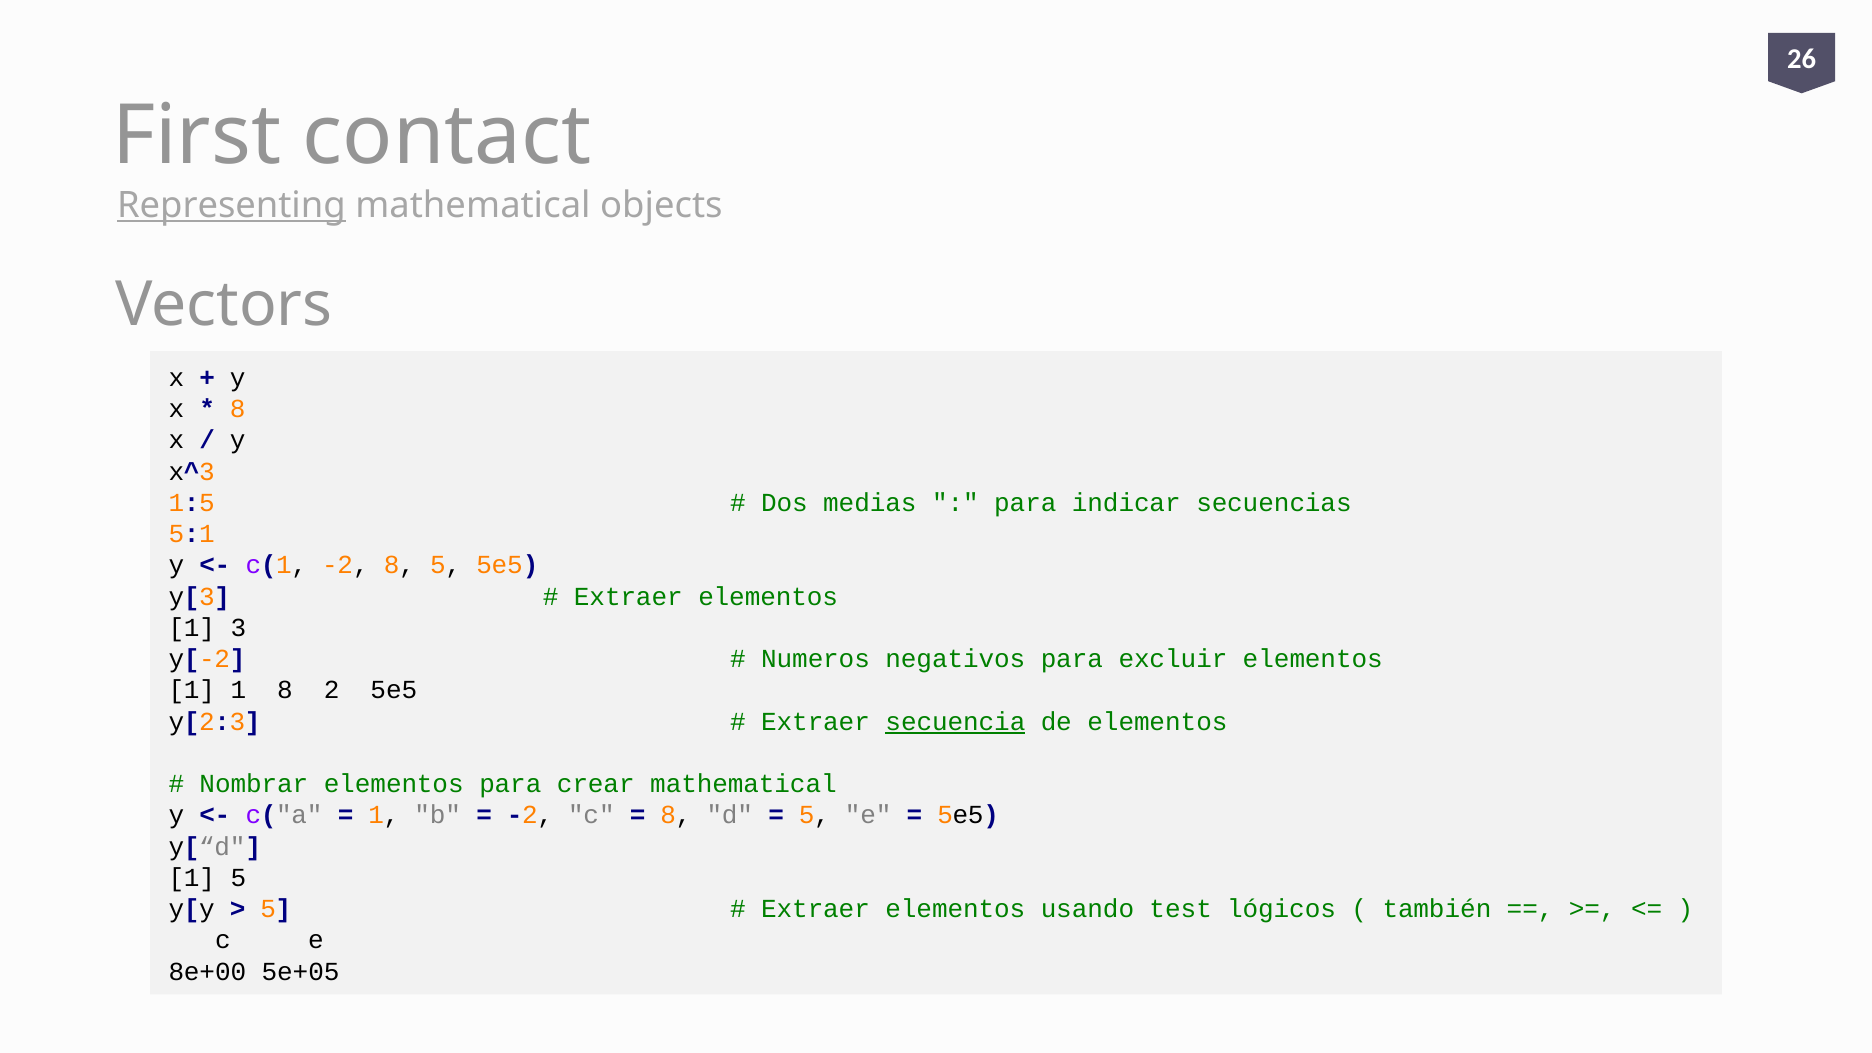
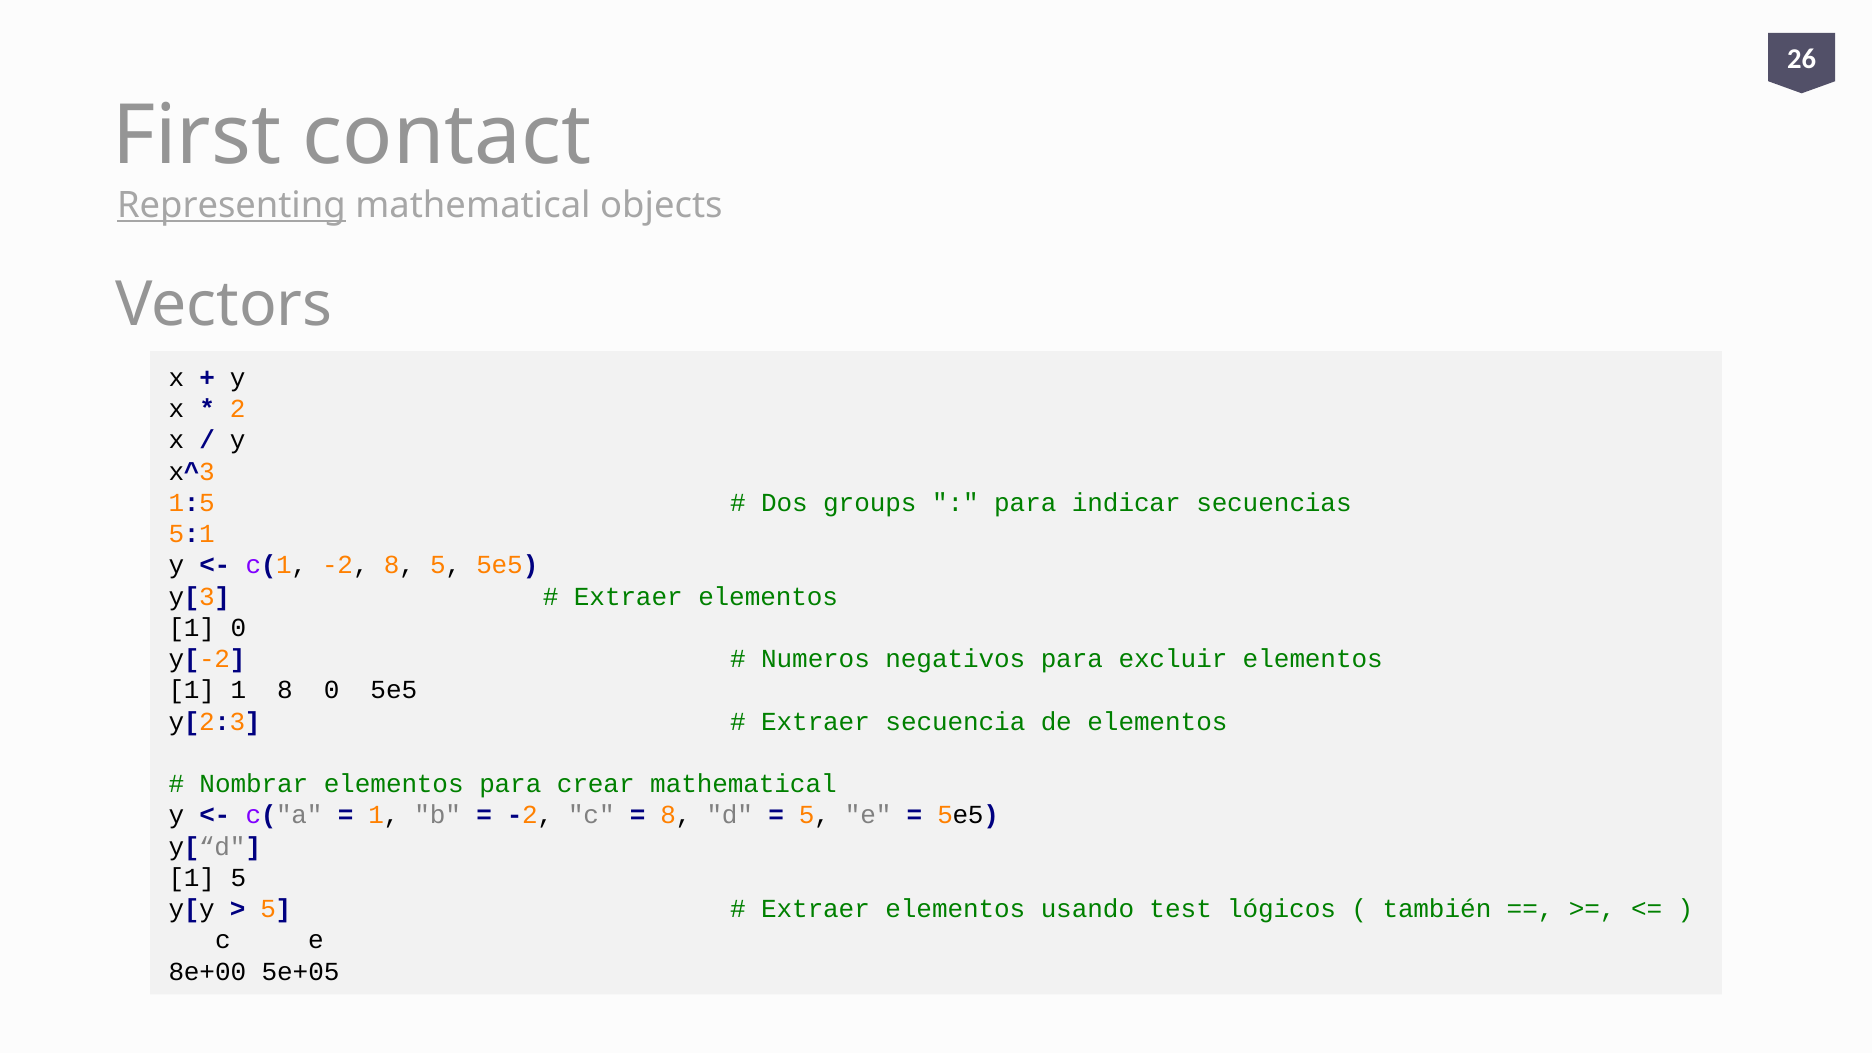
8 at (238, 409): 8 -> 2
medias: medias -> groups
1 3: 3 -> 0
8 2: 2 -> 0
secuencia underline: present -> none
